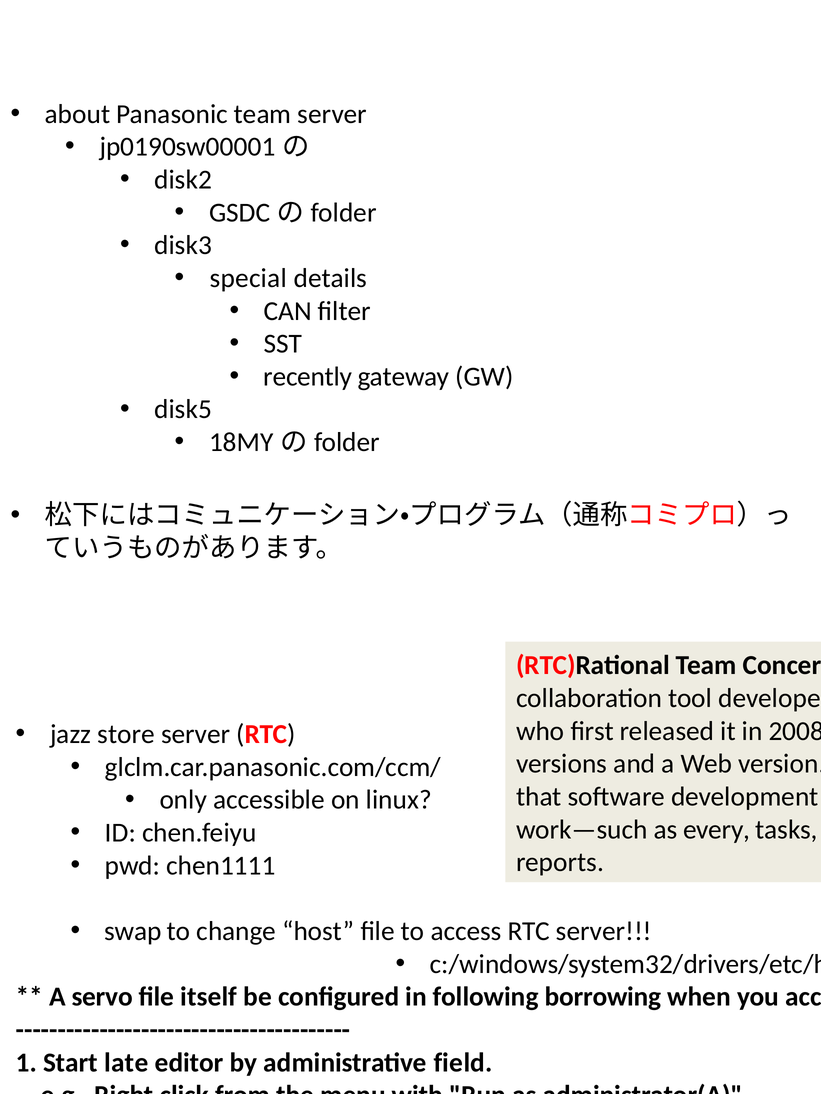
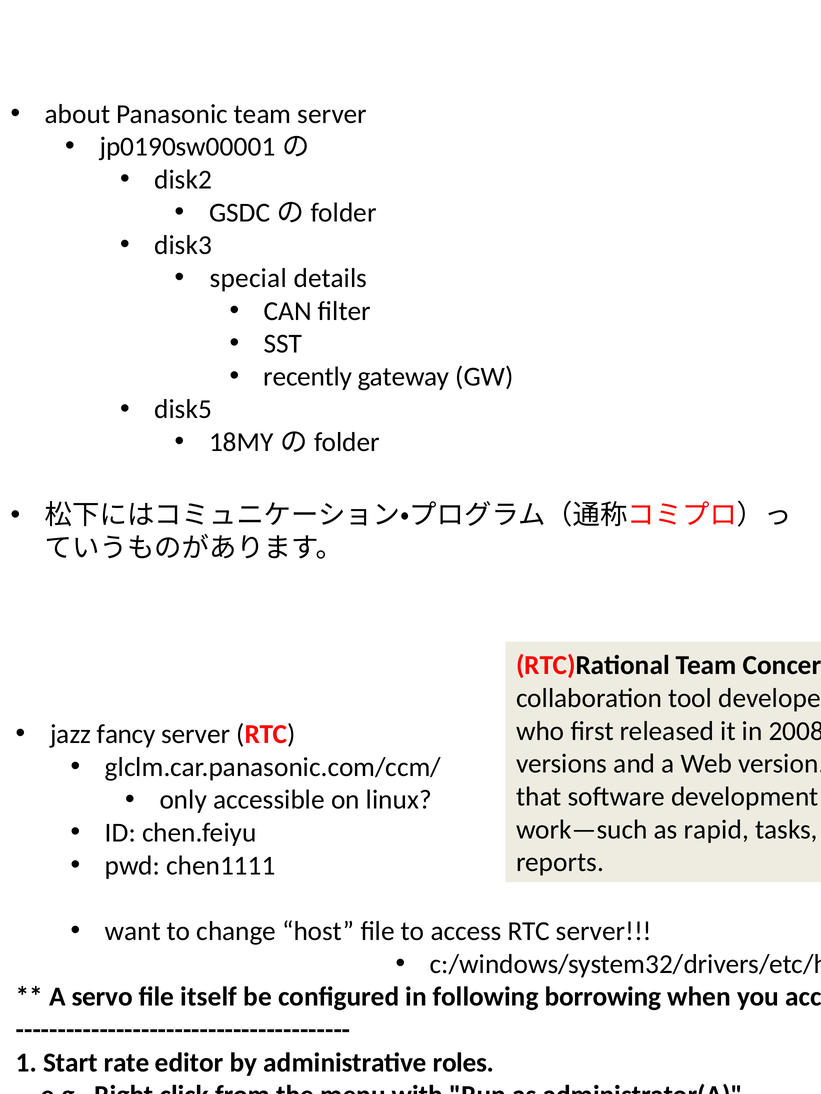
store: store -> fancy
every: every -> rapid
swap: swap -> want
late: late -> rate
field: field -> roles
